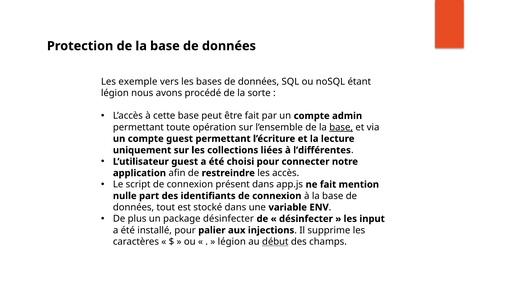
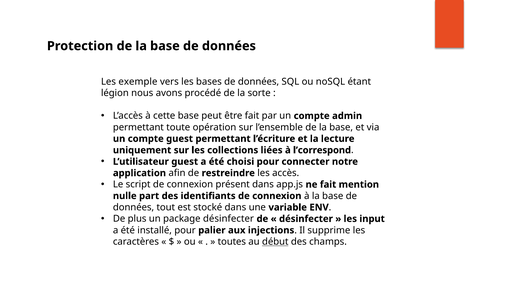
base at (341, 127) underline: present -> none
l’différentes: l’différentes -> l’correspond
légion at (232, 241): légion -> toutes
